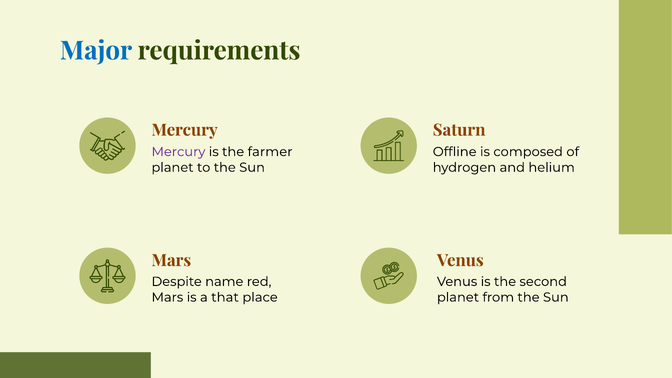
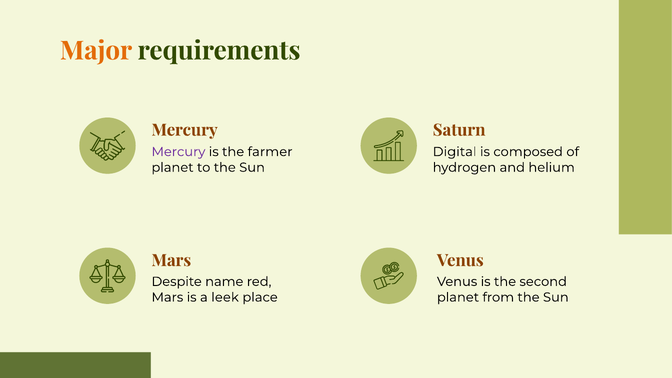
Major colour: blue -> orange
Offline: Offline -> Digital
that: that -> leek
